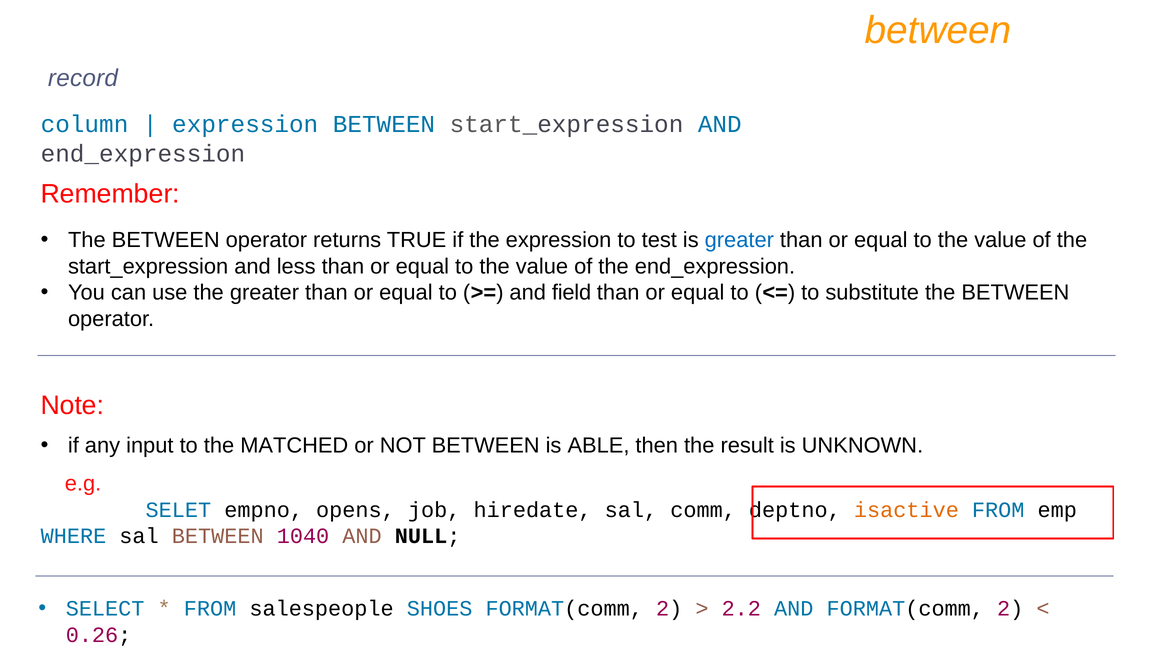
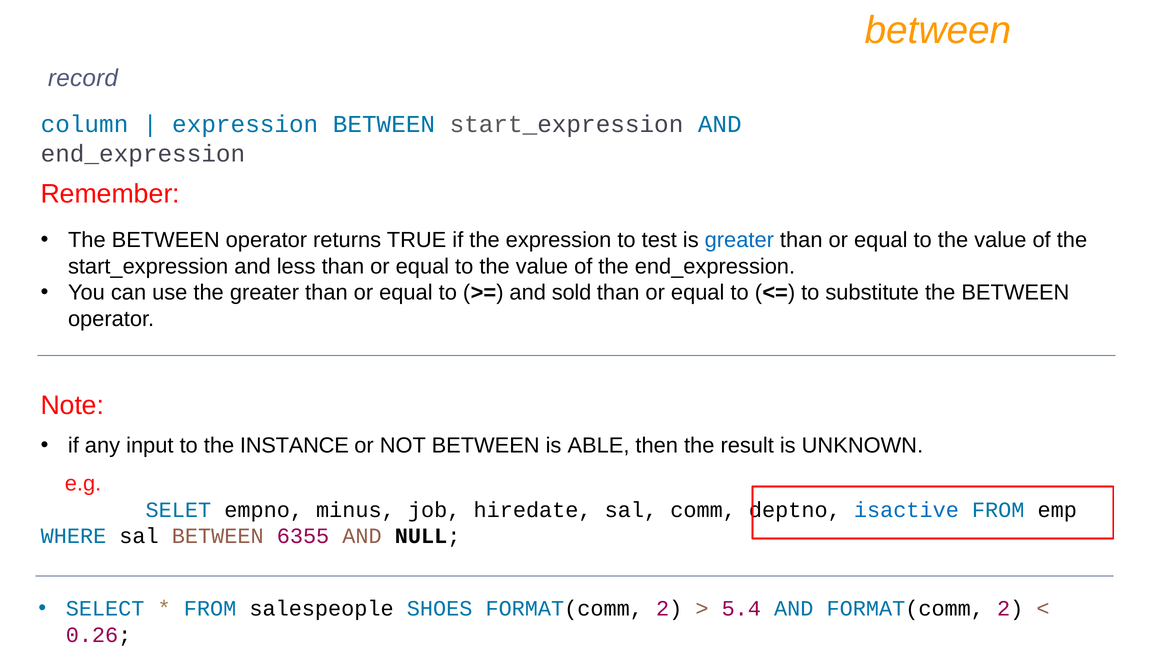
field: field -> sold
MATCHED: MATCHED -> INSTANCE
opens: opens -> minus
isactive colour: orange -> blue
1040: 1040 -> 6355
2.2: 2.2 -> 5.4
